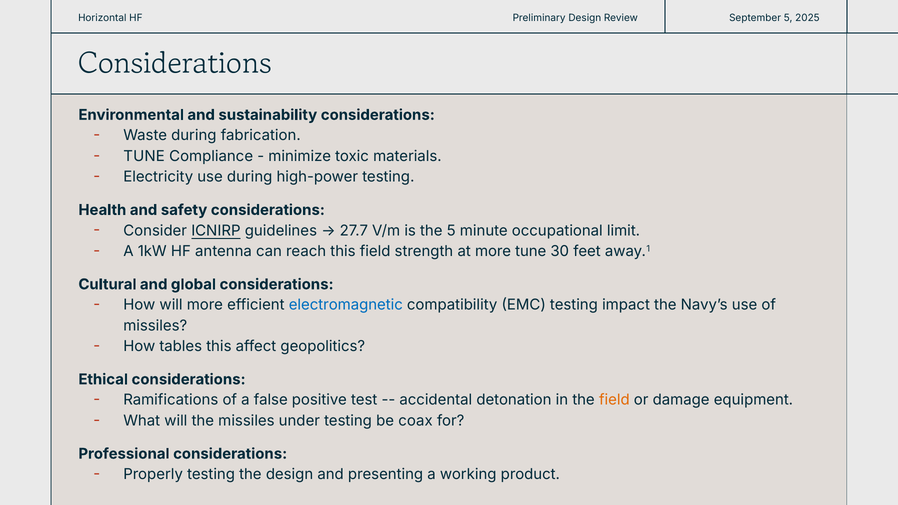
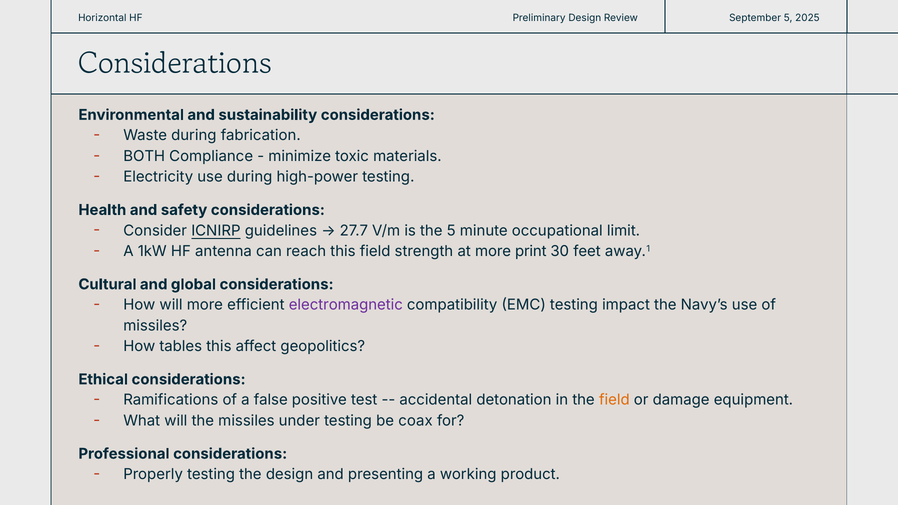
TUNE at (144, 156): TUNE -> BOTH
more tune: tune -> print
electromagnetic colour: blue -> purple
